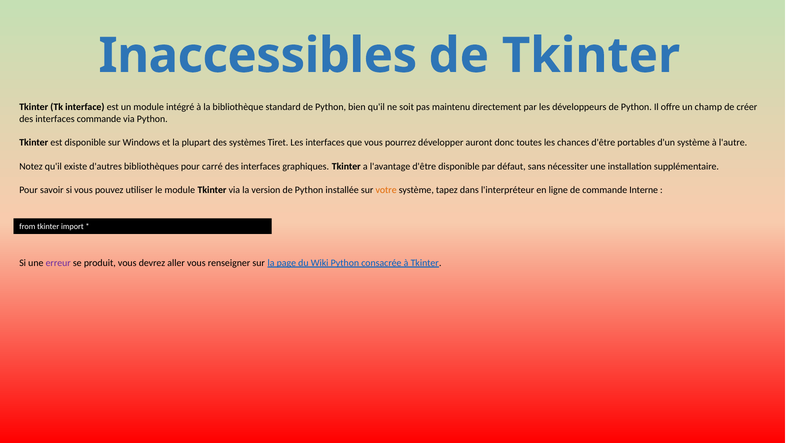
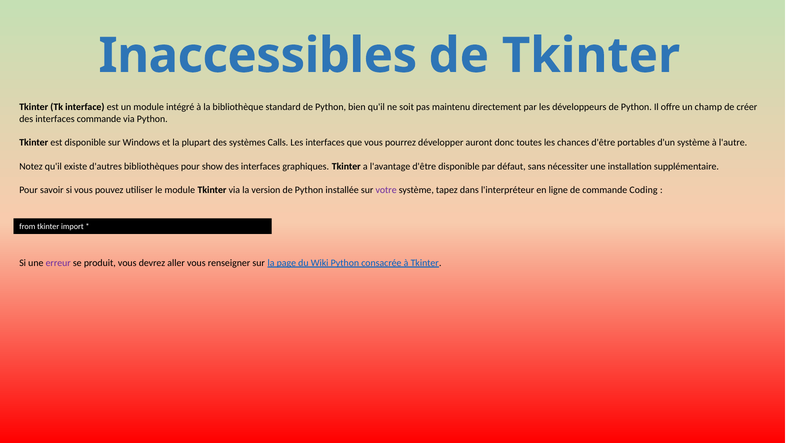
Tiret: Tiret -> Calls
carré: carré -> show
votre colour: orange -> purple
Interne: Interne -> Coding
